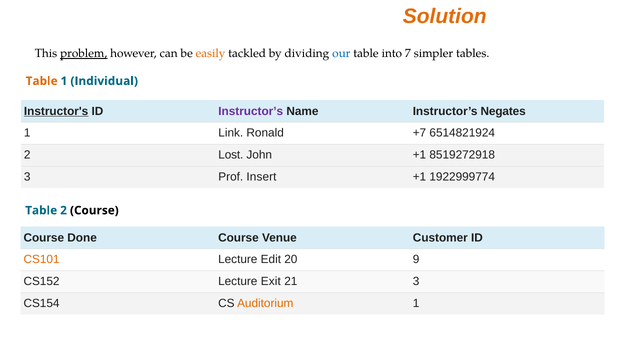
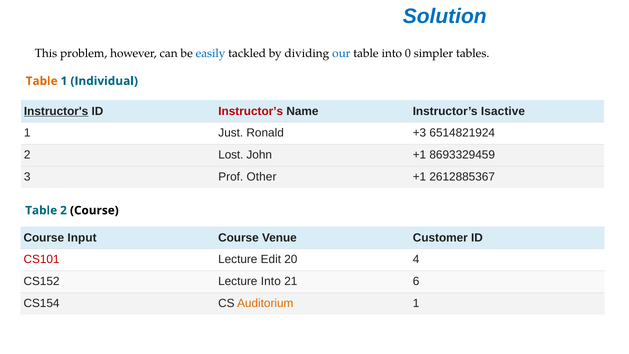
Solution colour: orange -> blue
problem underline: present -> none
easily colour: orange -> blue
7: 7 -> 0
Instructor’s at (251, 111) colour: purple -> red
Negates: Negates -> Isactive
Link: Link -> Just
+7: +7 -> +3
8519272918: 8519272918 -> 8693329459
Insert: Insert -> Other
1922999774: 1922999774 -> 2612885367
Done: Done -> Input
CS101 colour: orange -> red
9: 9 -> 4
Lecture Exit: Exit -> Into
21 3: 3 -> 6
